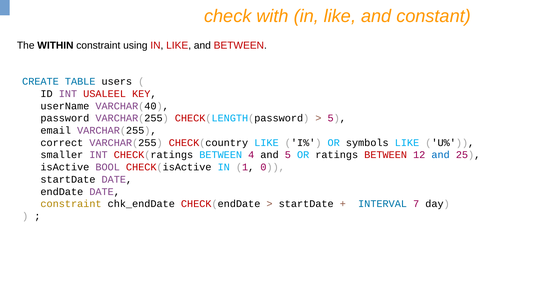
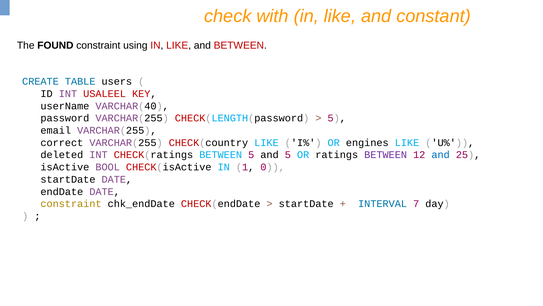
WITHIN: WITHIN -> FOUND
symbols: symbols -> engines
smaller: smaller -> deleted
BETWEEN 4: 4 -> 5
BETWEEN at (386, 155) colour: red -> purple
